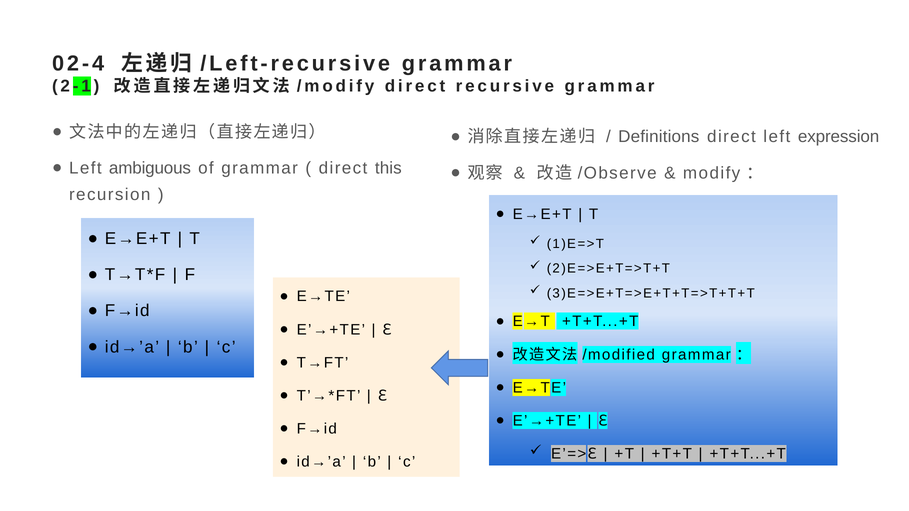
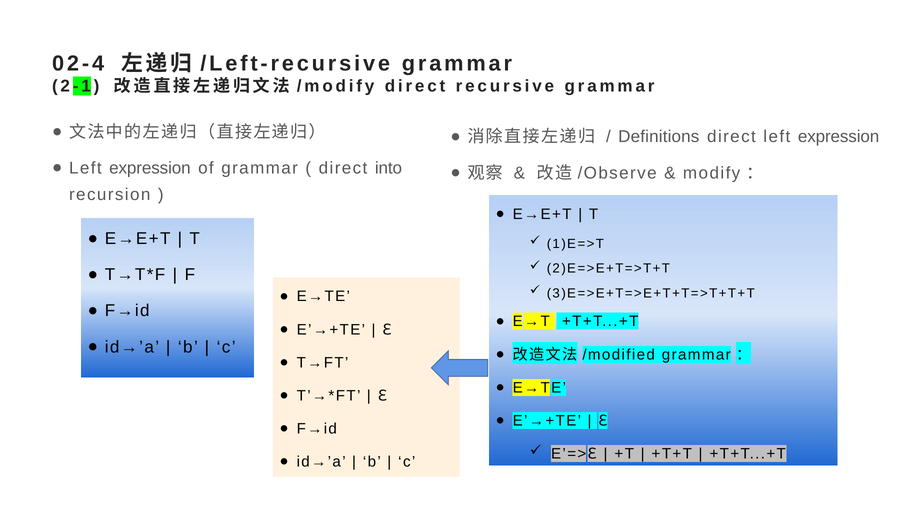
ambiguous at (150, 168): ambiguous -> expression
this: this -> into
